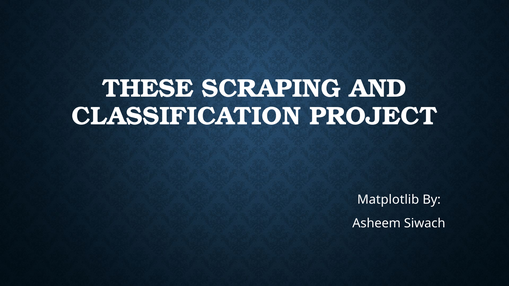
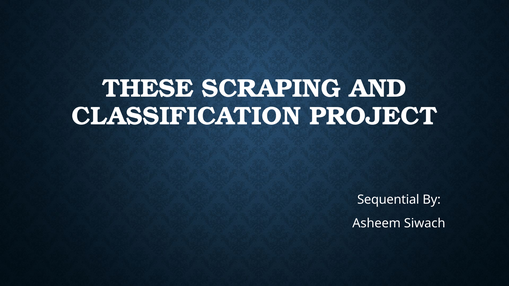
Matplotlib: Matplotlib -> Sequential
